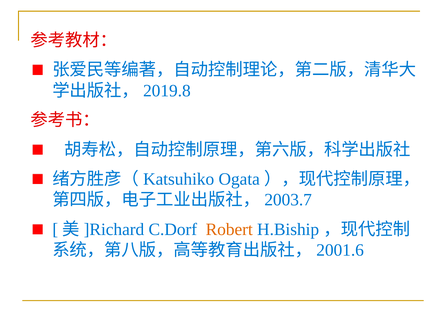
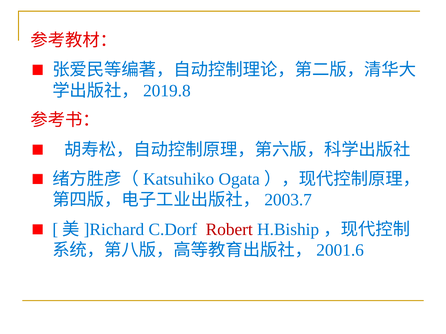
Robert colour: orange -> red
